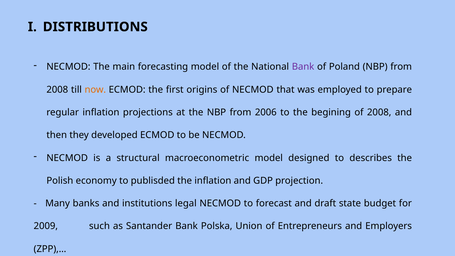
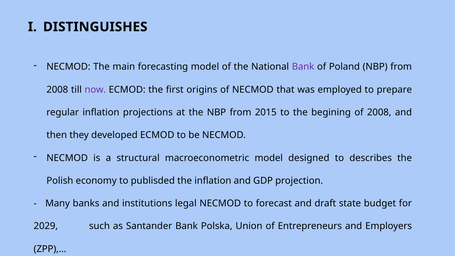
DISTRIBUTIONS: DISTRIBUTIONS -> DISTINGUISHES
now colour: orange -> purple
2006: 2006 -> 2015
2009: 2009 -> 2029
